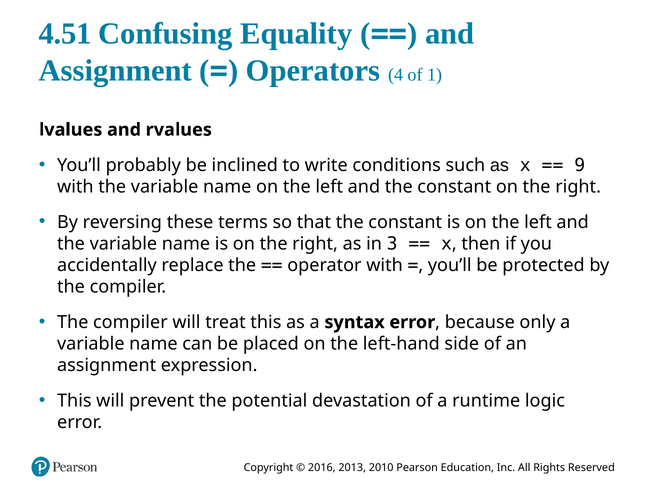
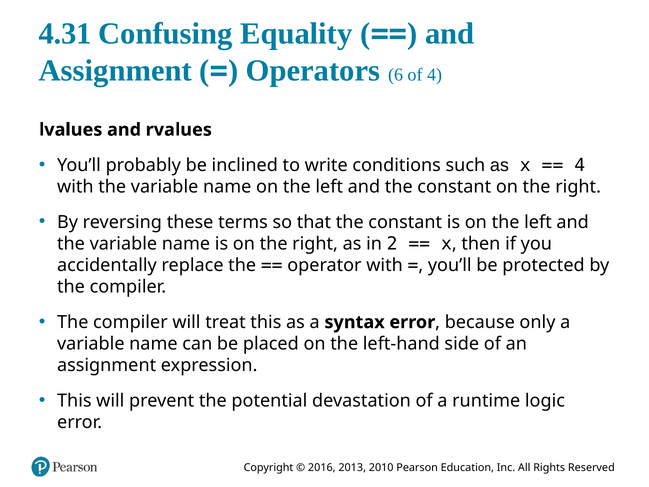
4.51: 4.51 -> 4.31
4: 4 -> 6
of 1: 1 -> 4
9 at (580, 165): 9 -> 4
3: 3 -> 2
